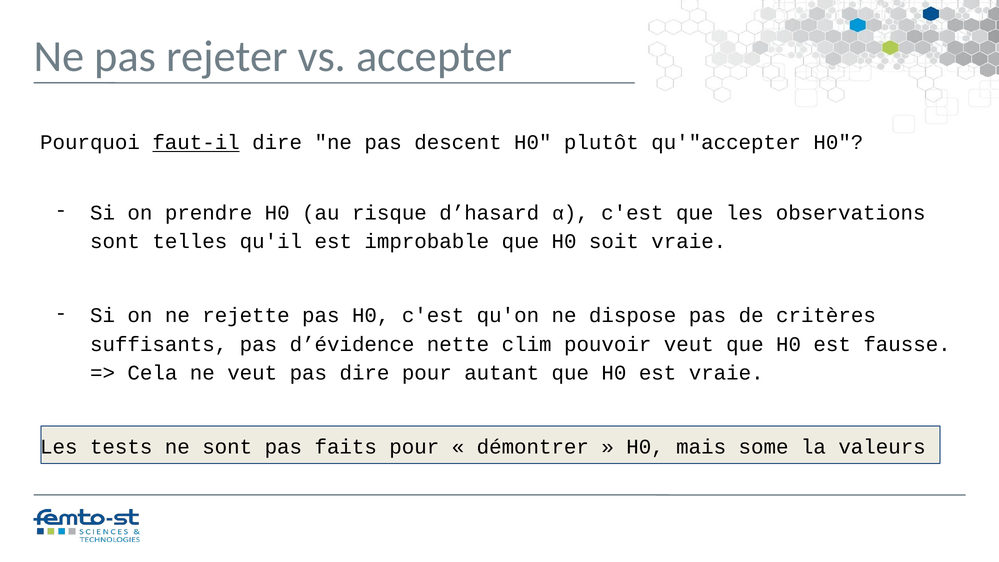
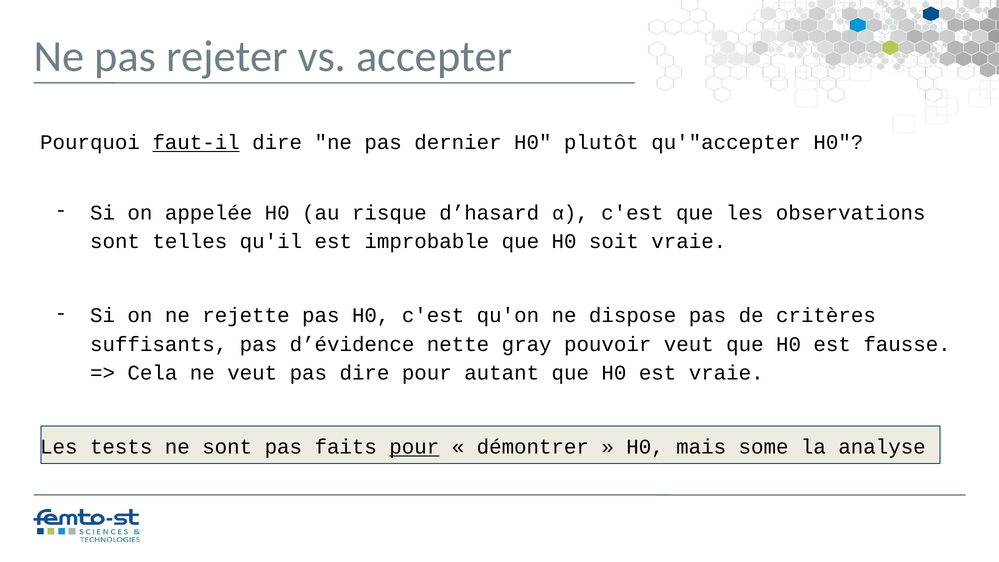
descent: descent -> dernier
prendre: prendre -> appelée
clim: clim -> gray
pour at (414, 447) underline: none -> present
valeurs: valeurs -> analyse
